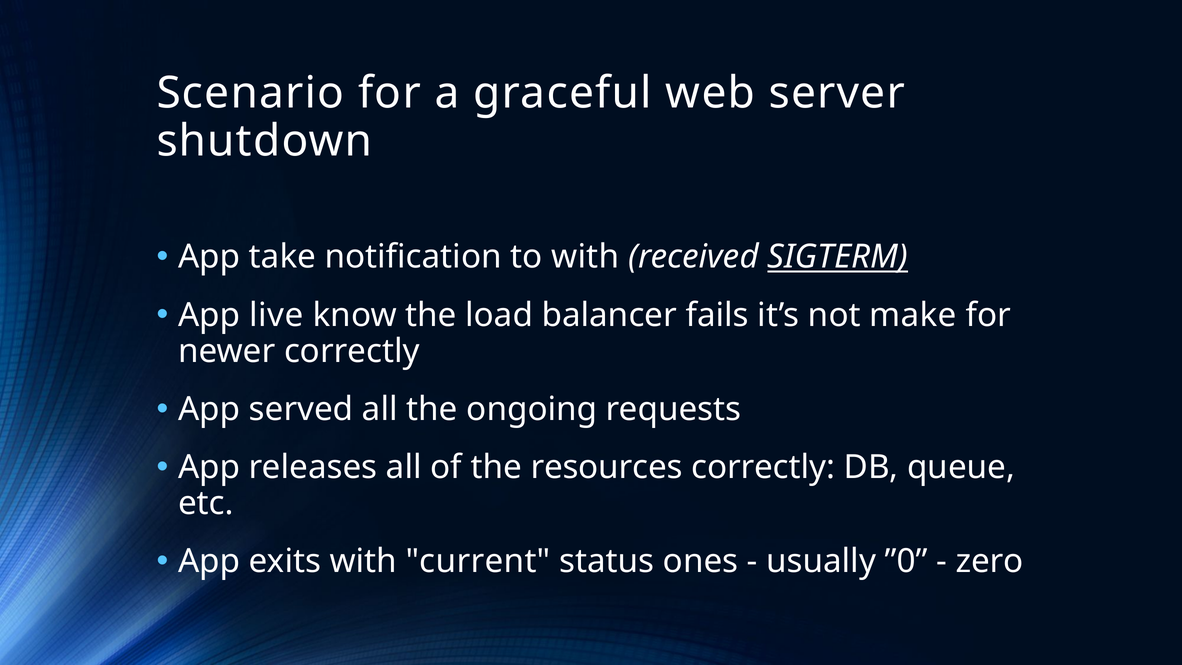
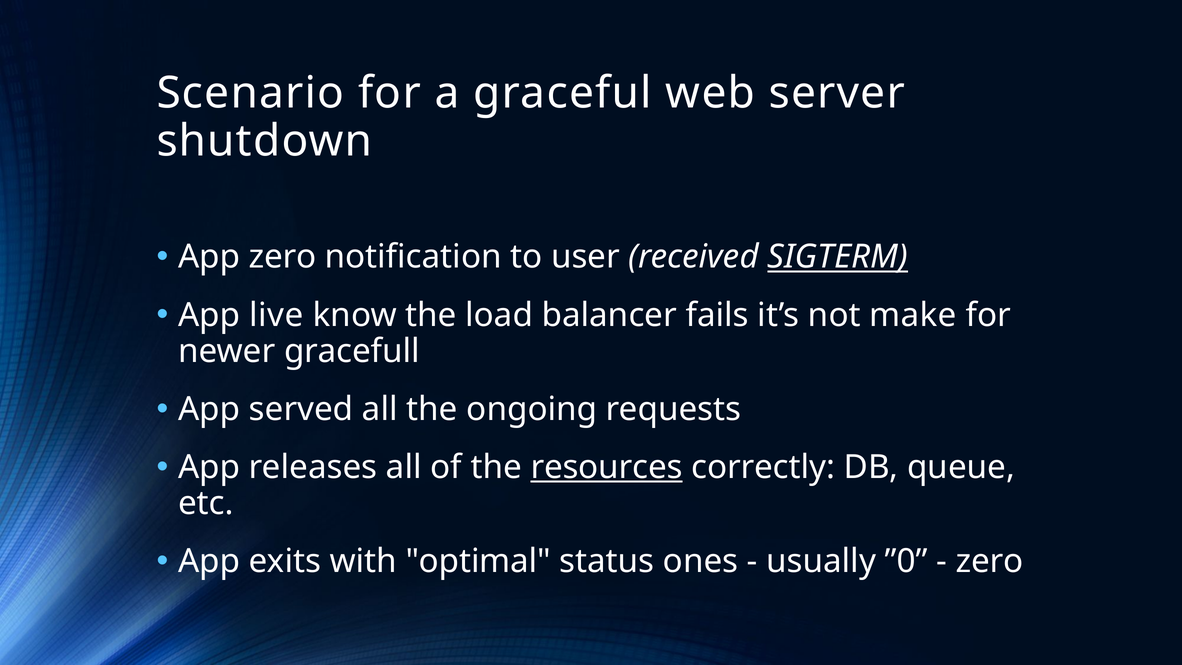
App take: take -> zero
to with: with -> user
newer correctly: correctly -> gracefull
resources underline: none -> present
current: current -> optimal
